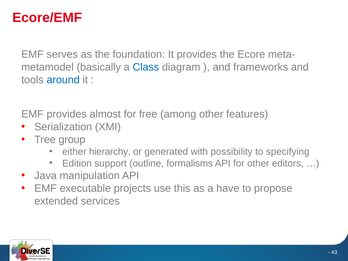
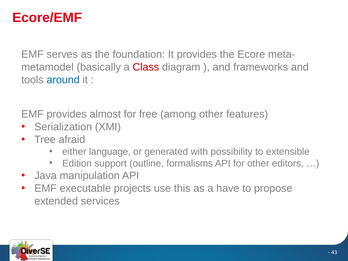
Class colour: blue -> red
group: group -> afraid
hierarchy: hierarchy -> language
specifying: specifying -> extensible
